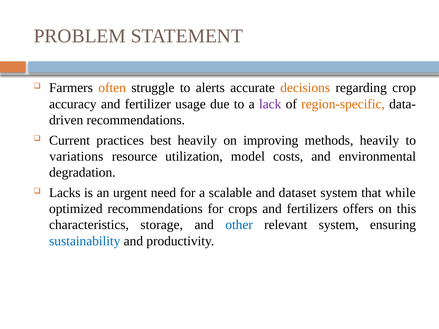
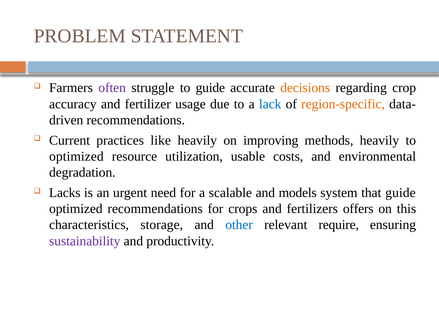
often colour: orange -> purple
to alerts: alerts -> guide
lack colour: purple -> blue
best: best -> like
variations at (76, 157): variations -> optimized
model: model -> usable
dataset: dataset -> models
that while: while -> guide
relevant system: system -> require
sustainability colour: blue -> purple
